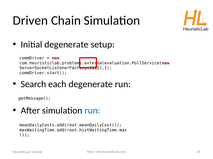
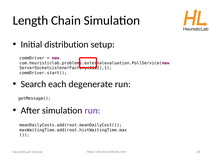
Driven: Driven -> Length
Initial degenerate: degenerate -> distribution
run at (92, 111) colour: blue -> purple
